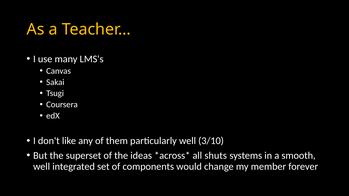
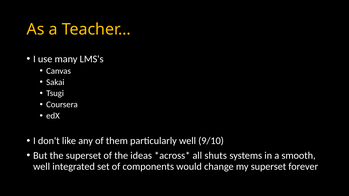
3/10: 3/10 -> 9/10
my member: member -> superset
